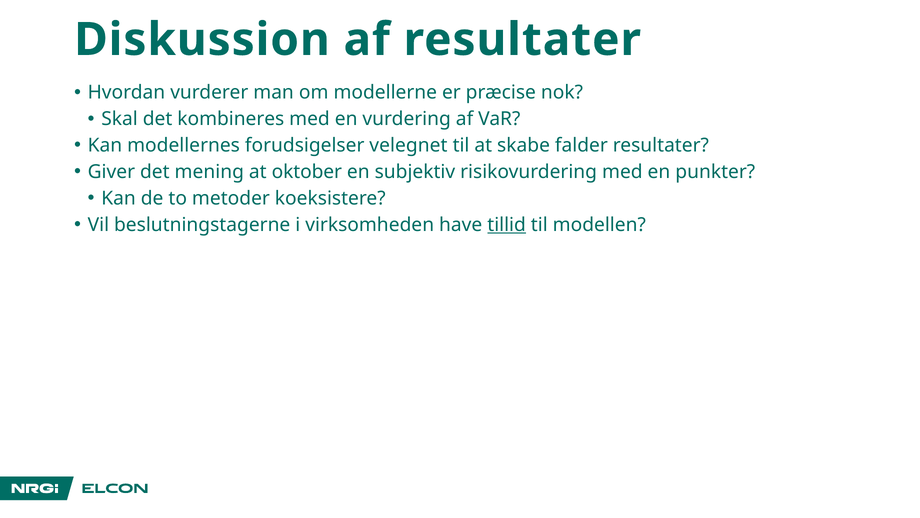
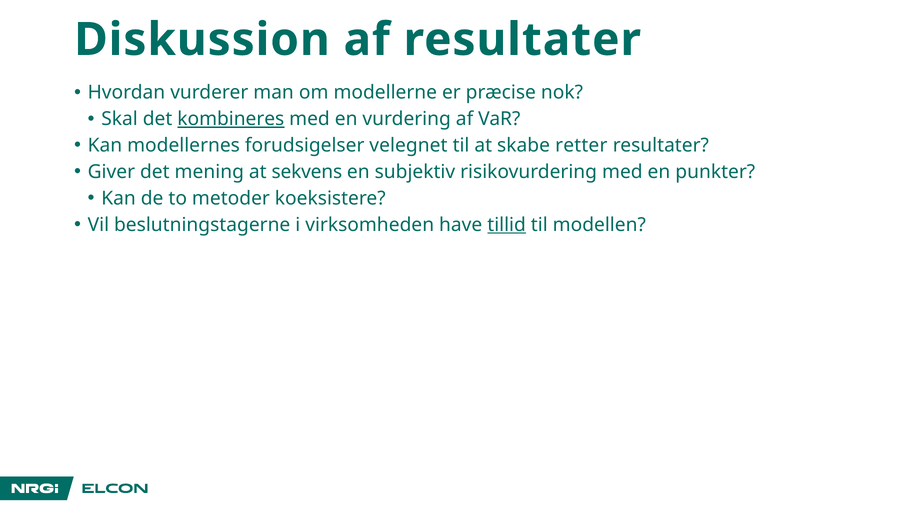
kombineres underline: none -> present
falder: falder -> retter
oktober: oktober -> sekvens
